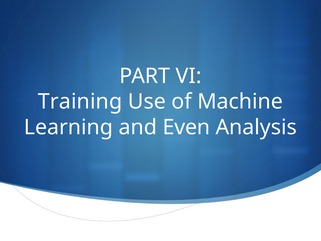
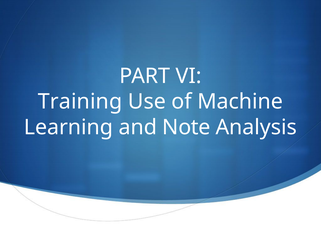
Even: Even -> Note
